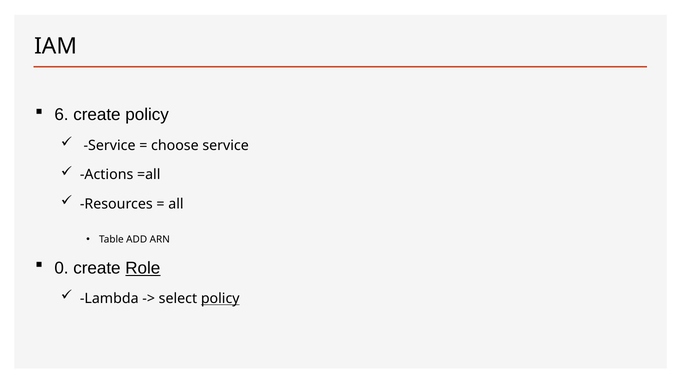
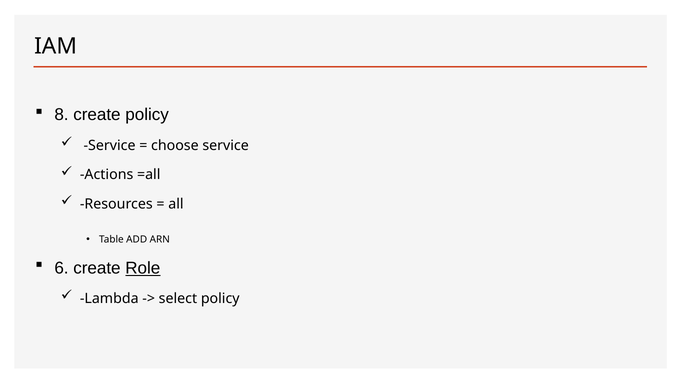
6: 6 -> 8
0: 0 -> 6
policy at (220, 299) underline: present -> none
